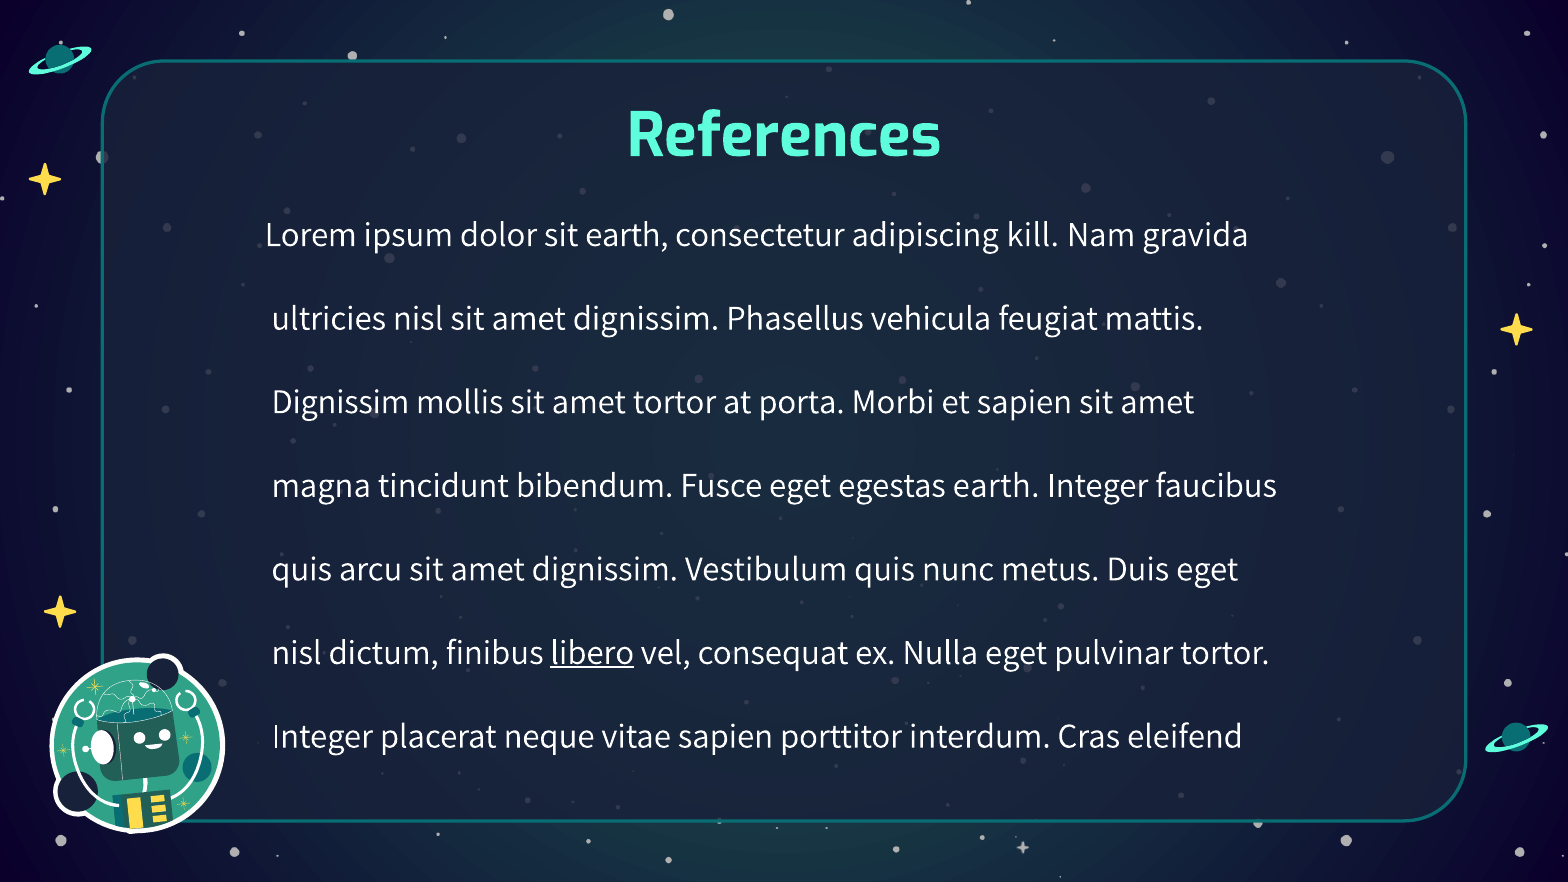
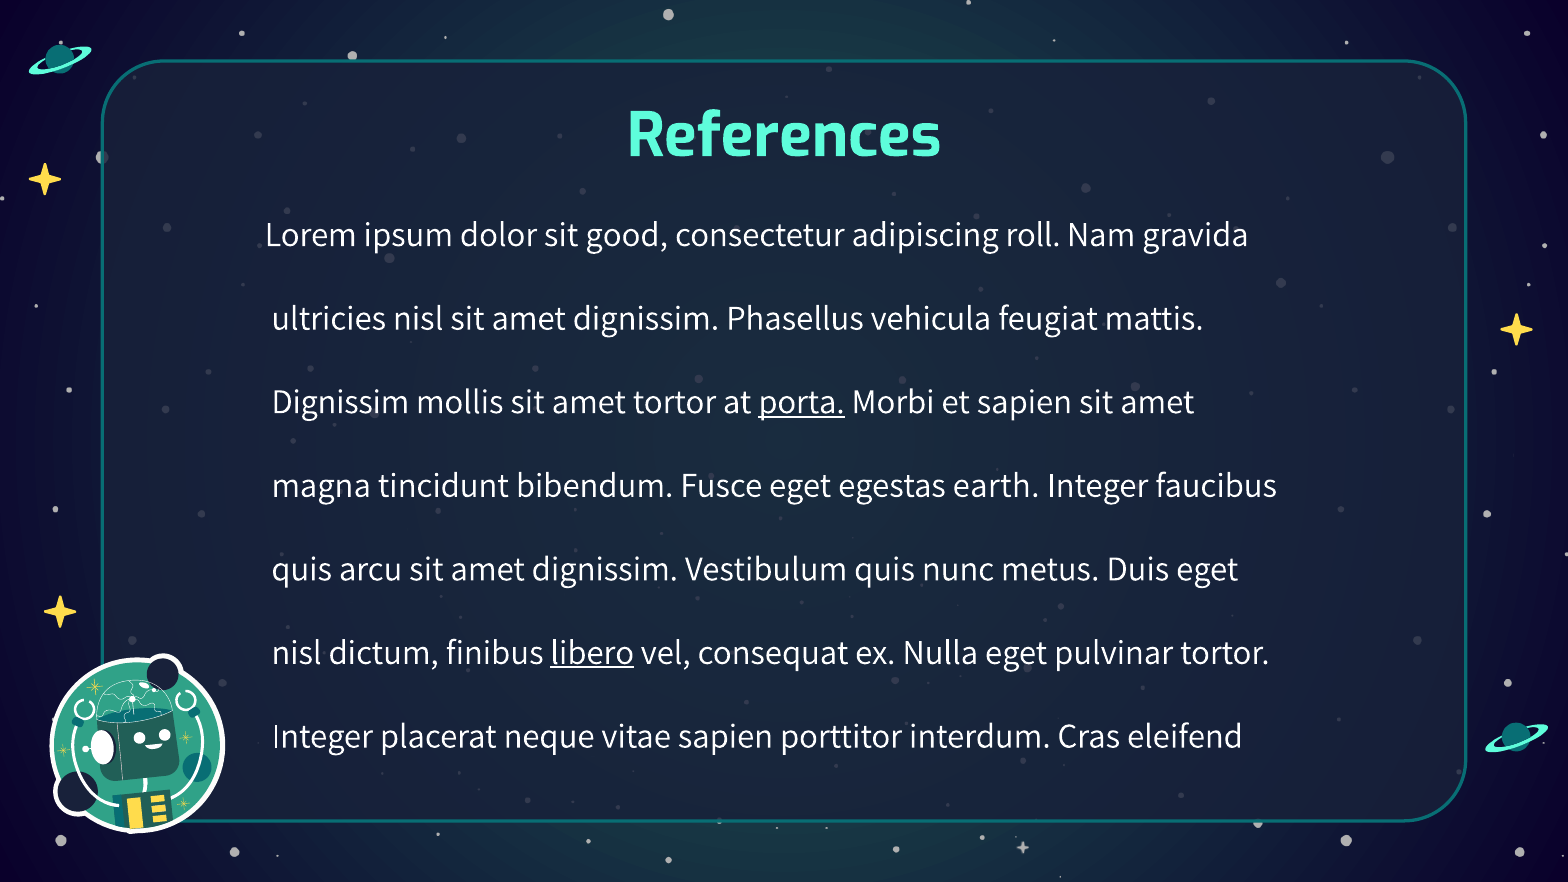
sit earth: earth -> good
kill: kill -> roll
porta underline: none -> present
